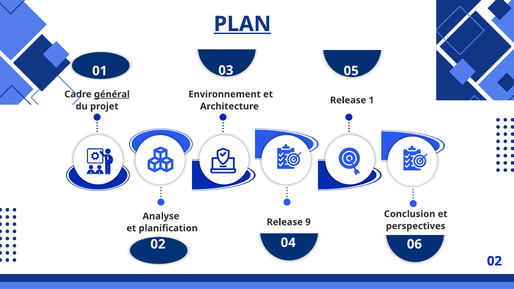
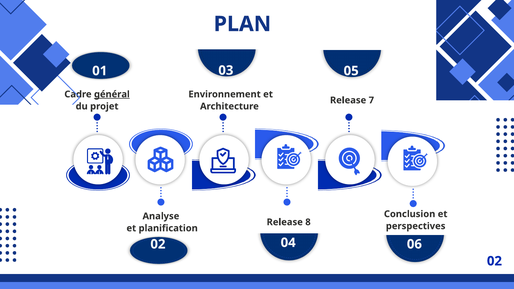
PLAN underline: present -> none
1: 1 -> 7
9: 9 -> 8
